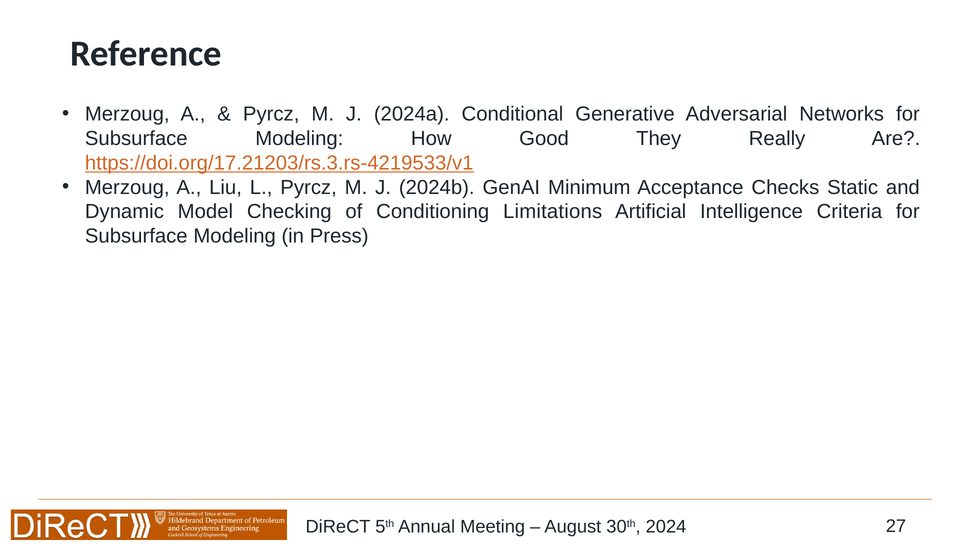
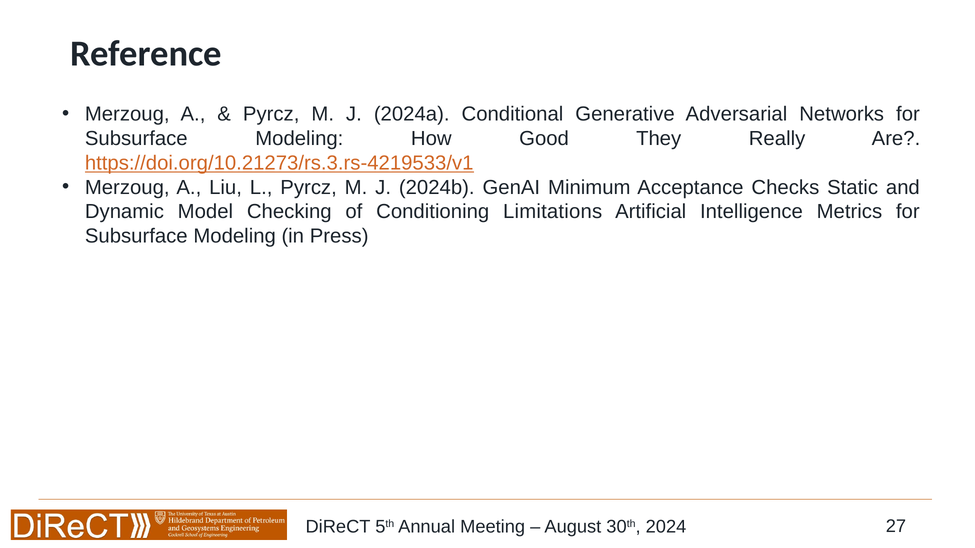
https://doi.org/17.21203/rs.3.rs-4219533/v1: https://doi.org/17.21203/rs.3.rs-4219533/v1 -> https://doi.org/10.21273/rs.3.rs-4219533/v1
Criteria: Criteria -> Metrics
